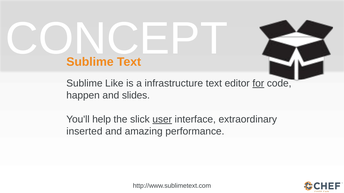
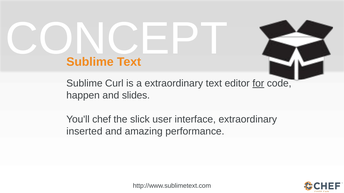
Like: Like -> Curl
a infrastructure: infrastructure -> extraordinary
help: help -> chef
user underline: present -> none
